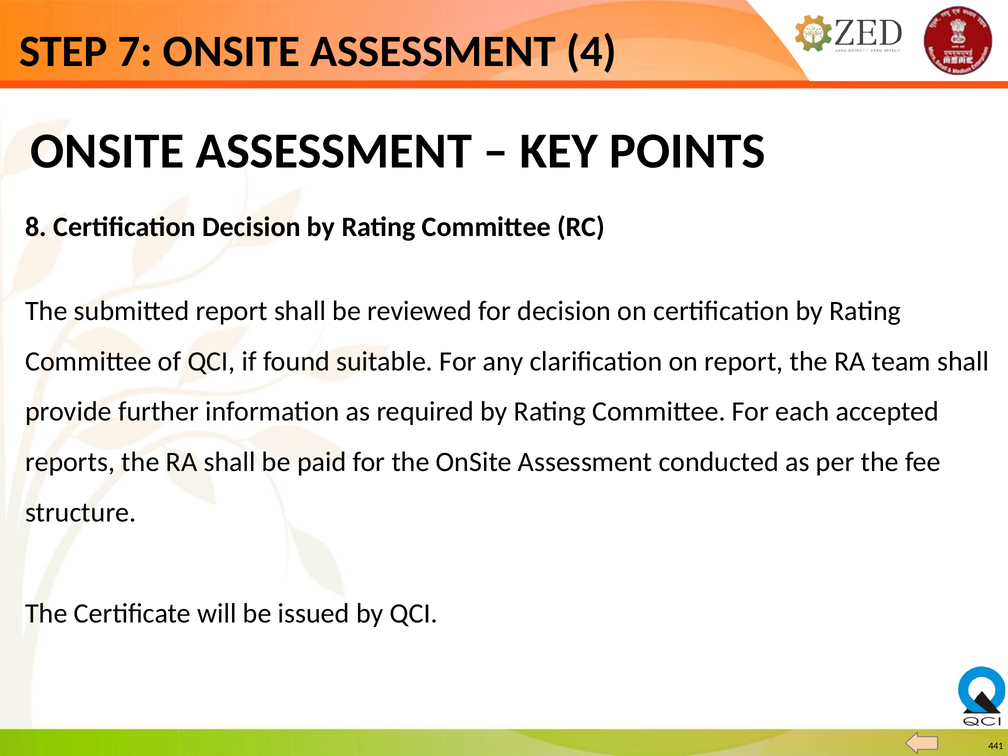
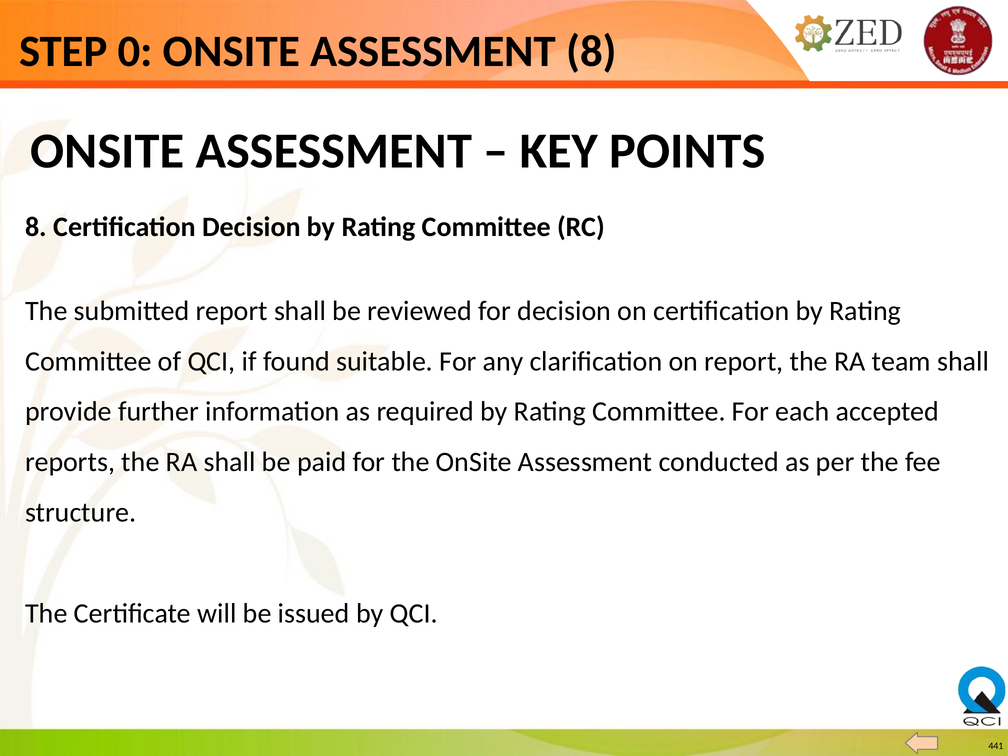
7: 7 -> 0
ASSESSMENT 4: 4 -> 8
